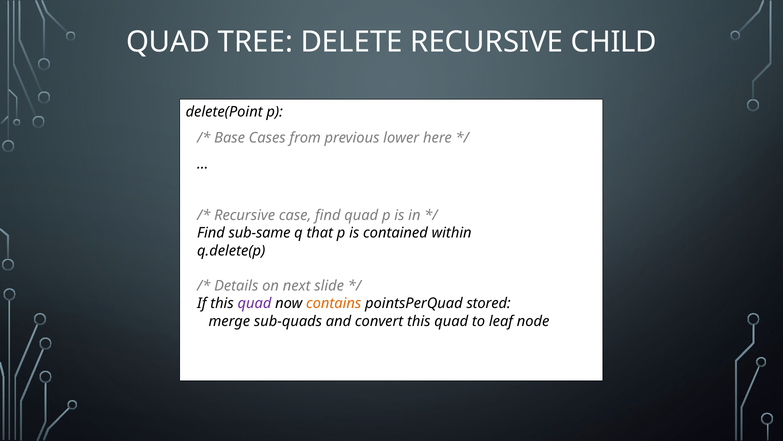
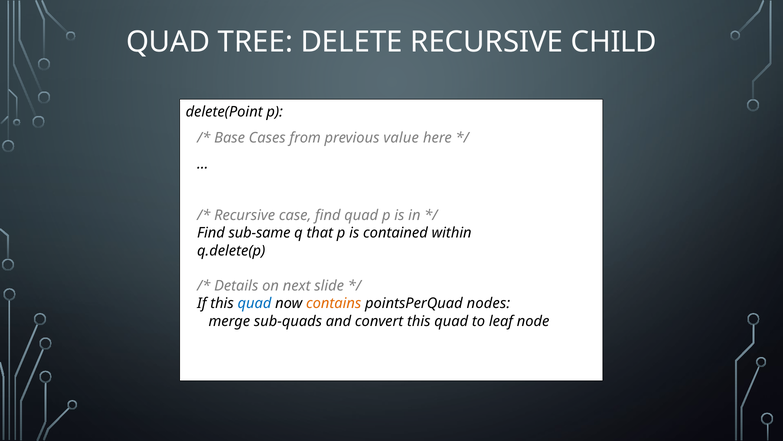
lower: lower -> value
quad at (254, 303) colour: purple -> blue
stored: stored -> nodes
